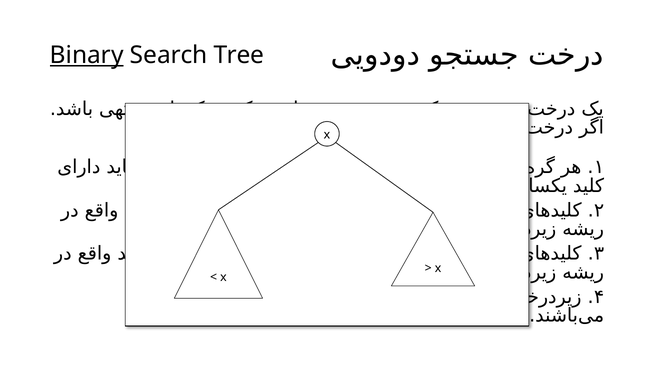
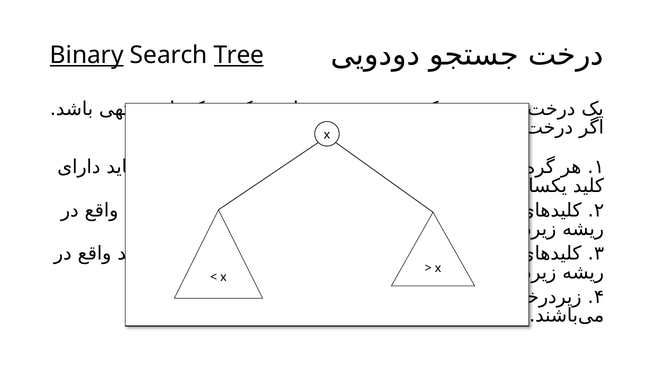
Tree underline: none -> present
